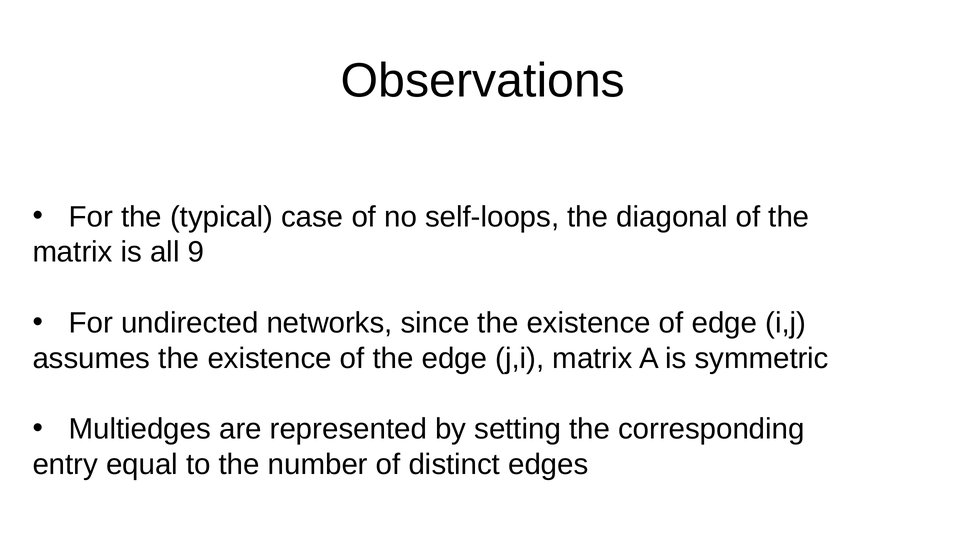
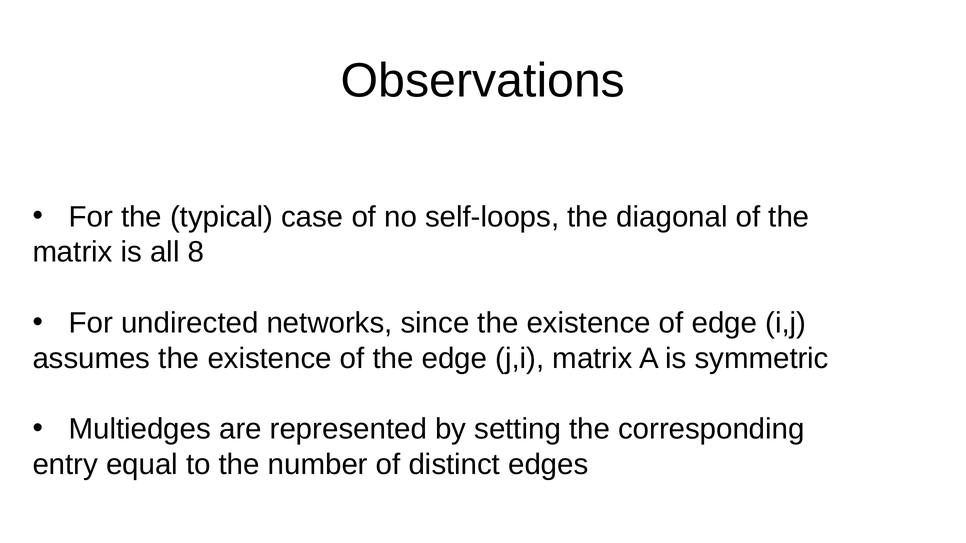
9: 9 -> 8
